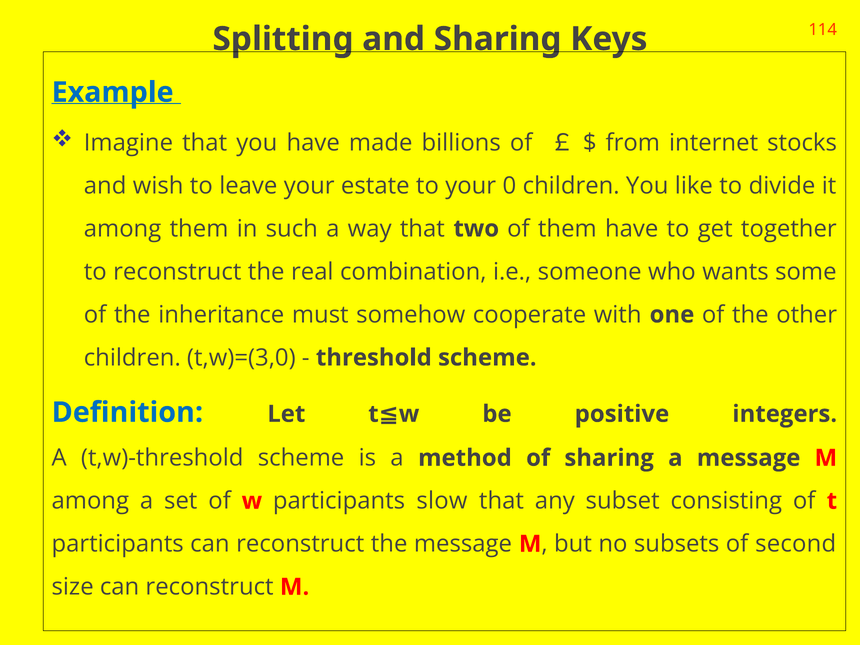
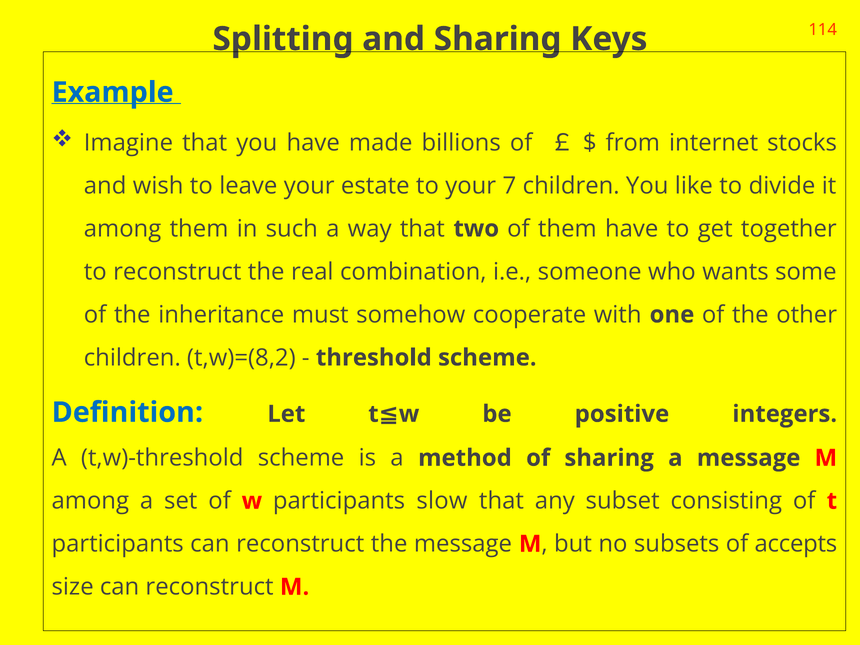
0: 0 -> 7
t,w)=(3,0: t,w)=(3,0 -> t,w)=(8,2
second: second -> accepts
